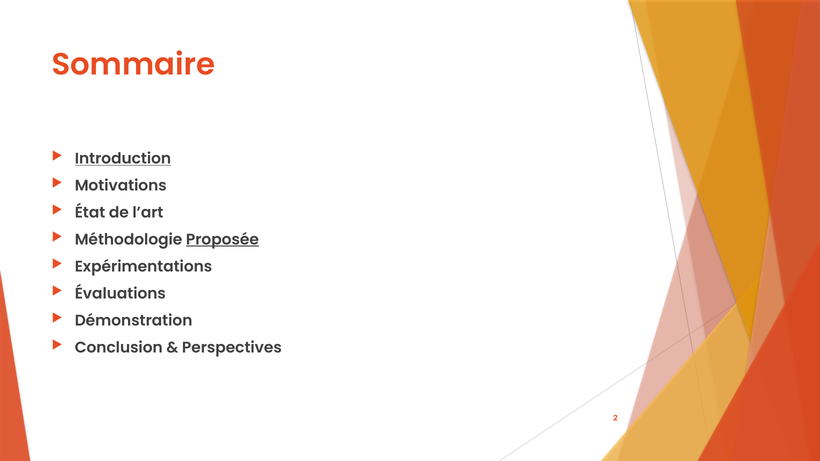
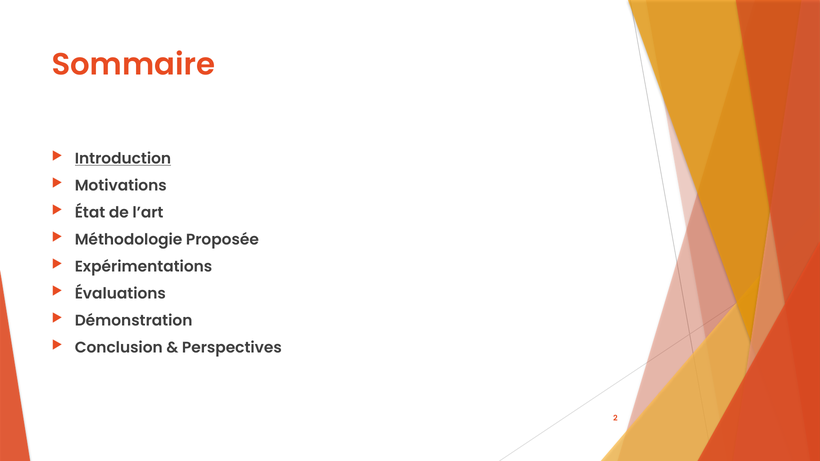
Proposée underline: present -> none
